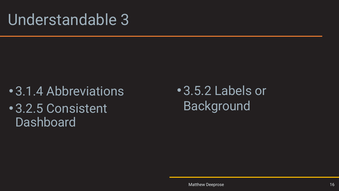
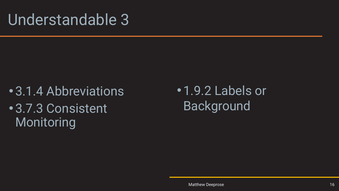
3.5.2: 3.5.2 -> 1.9.2
3.2.5: 3.2.5 -> 3.7.3
Dashboard: Dashboard -> Monitoring
